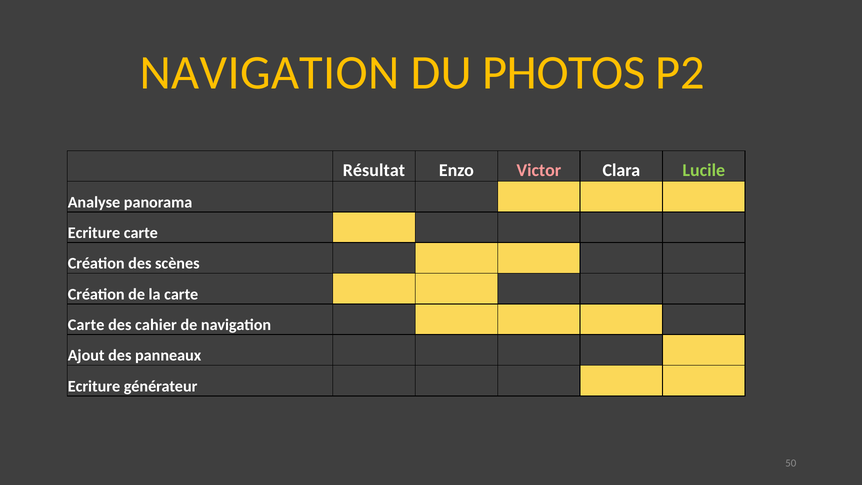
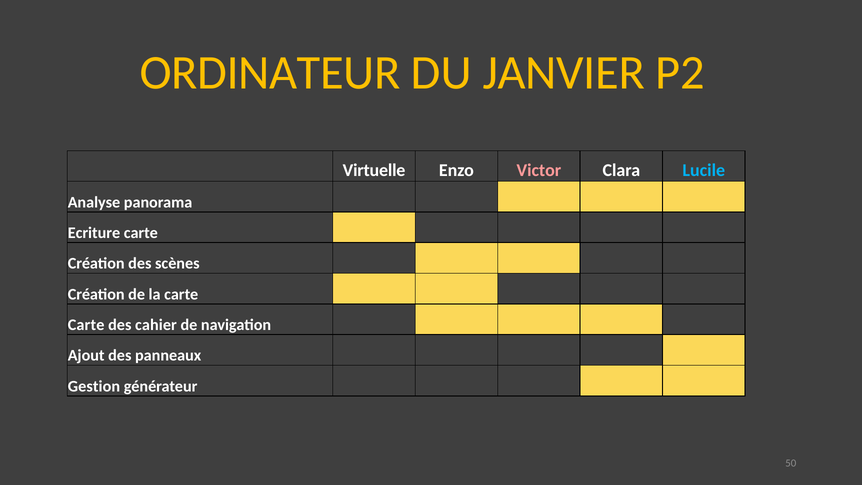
NAVIGATION at (270, 73): NAVIGATION -> ORDINATEUR
PHOTOS: PHOTOS -> JANVIER
Résultat: Résultat -> Virtuelle
Lucile colour: light green -> light blue
Ecriture at (94, 386): Ecriture -> Gestion
